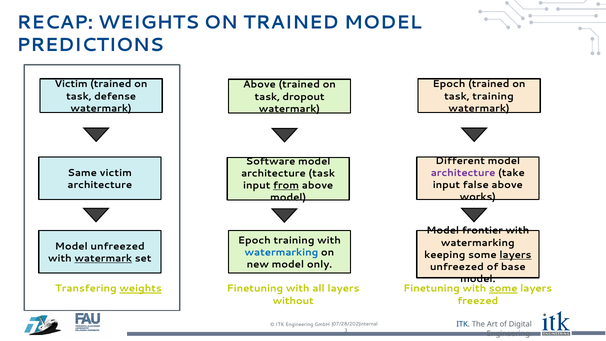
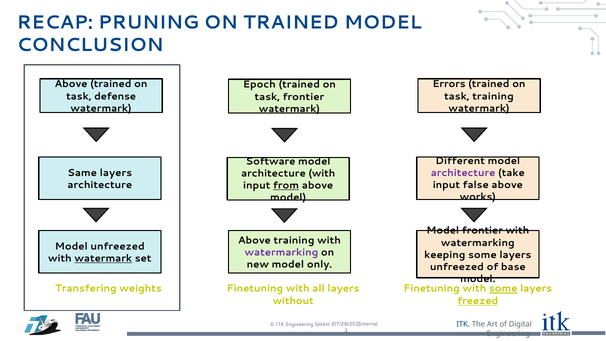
RECAP WEIGHTS: WEIGHTS -> PRUNING
PREDICTIONS: PREDICTIONS -> CONCLUSION
Victim at (71, 84): Victim -> Above
Epoch at (449, 84): Epoch -> Errors
Above at (259, 85): Above -> Epoch
task dropout: dropout -> frontier
Same victim: victim -> layers
architecture task: task -> with
Epoch at (254, 240): Epoch -> Above
watermarking at (281, 252) colour: blue -> purple
layers at (515, 255) underline: present -> none
weights at (141, 289) underline: present -> none
freezed underline: none -> present
